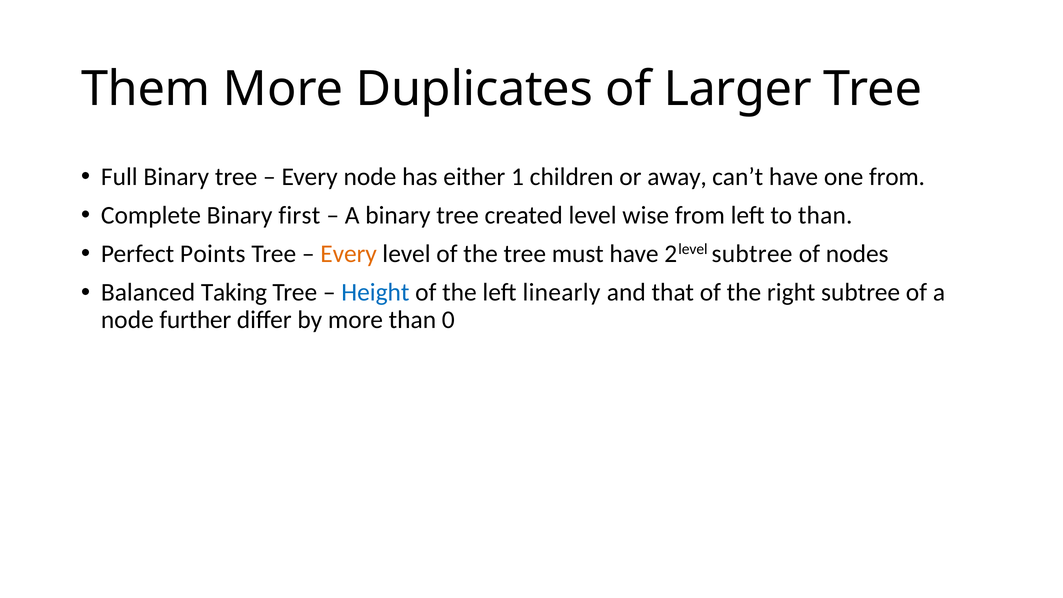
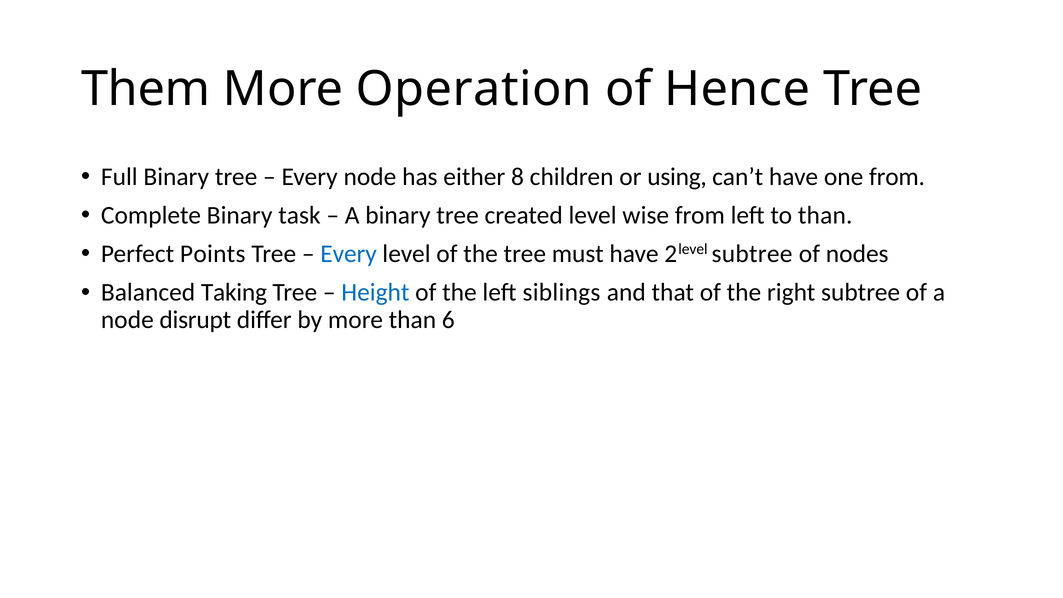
Duplicates: Duplicates -> Operation
Larger: Larger -> Hence
1: 1 -> 8
away: away -> using
first: first -> task
Every at (349, 254) colour: orange -> blue
linearly: linearly -> siblings
further: further -> disrupt
0: 0 -> 6
